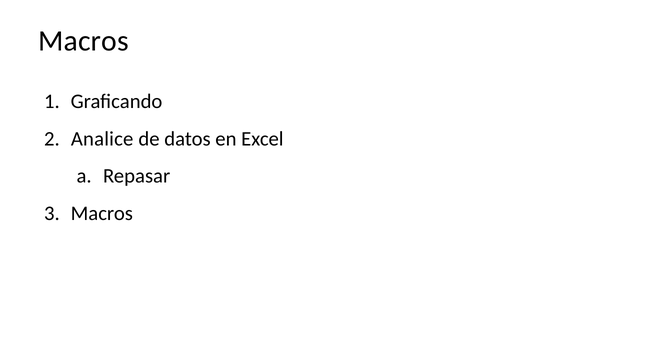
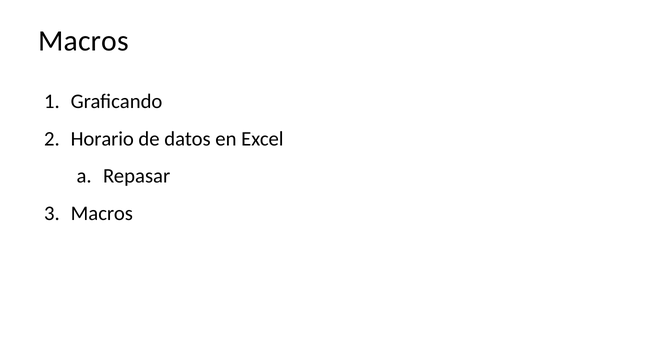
Analice: Analice -> Horario
